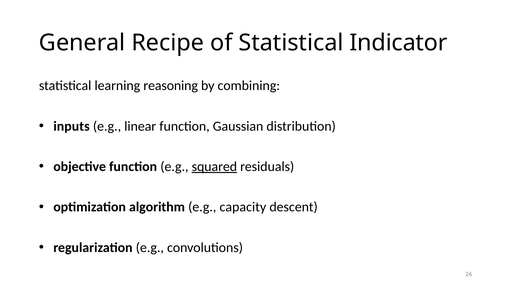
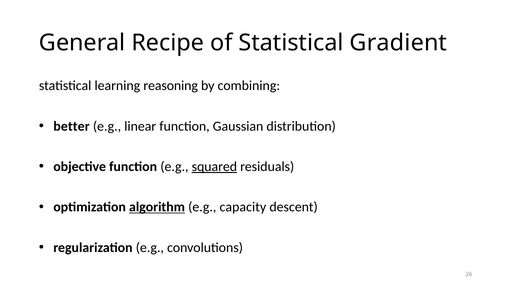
Indicator: Indicator -> Gradient
inputs: inputs -> better
algorithm underline: none -> present
